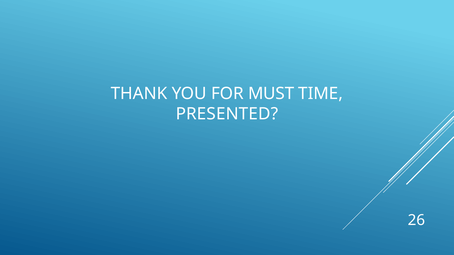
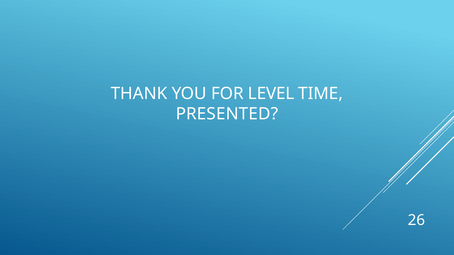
MUST: MUST -> LEVEL
